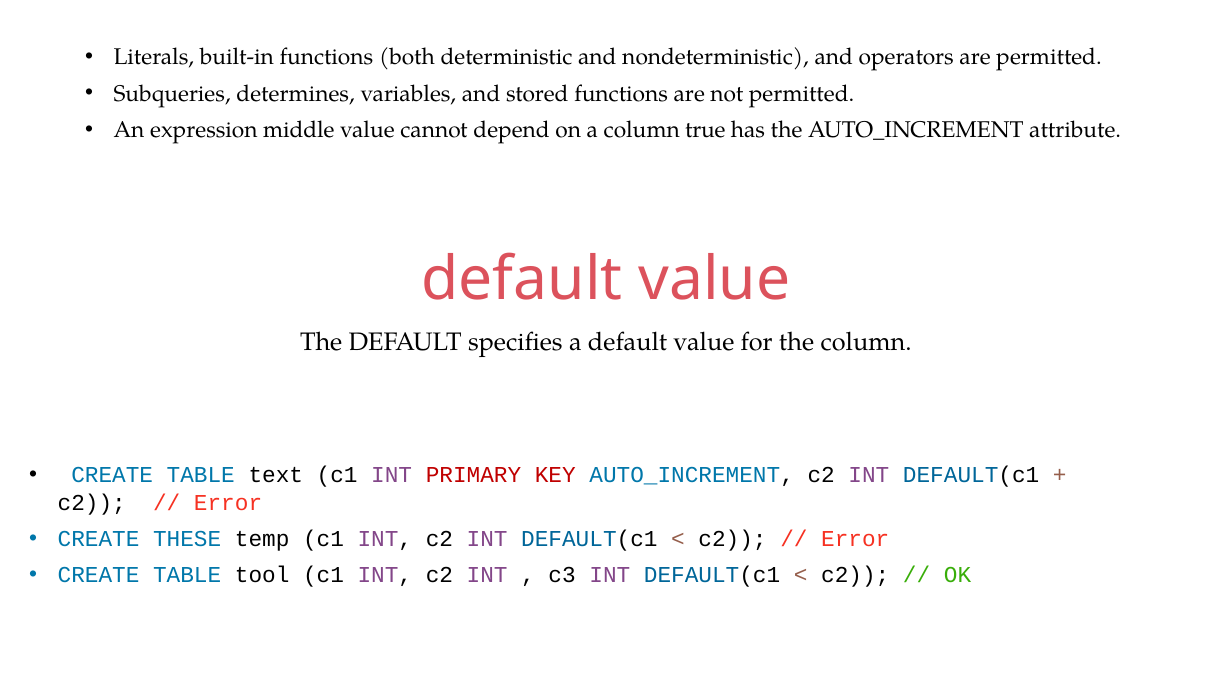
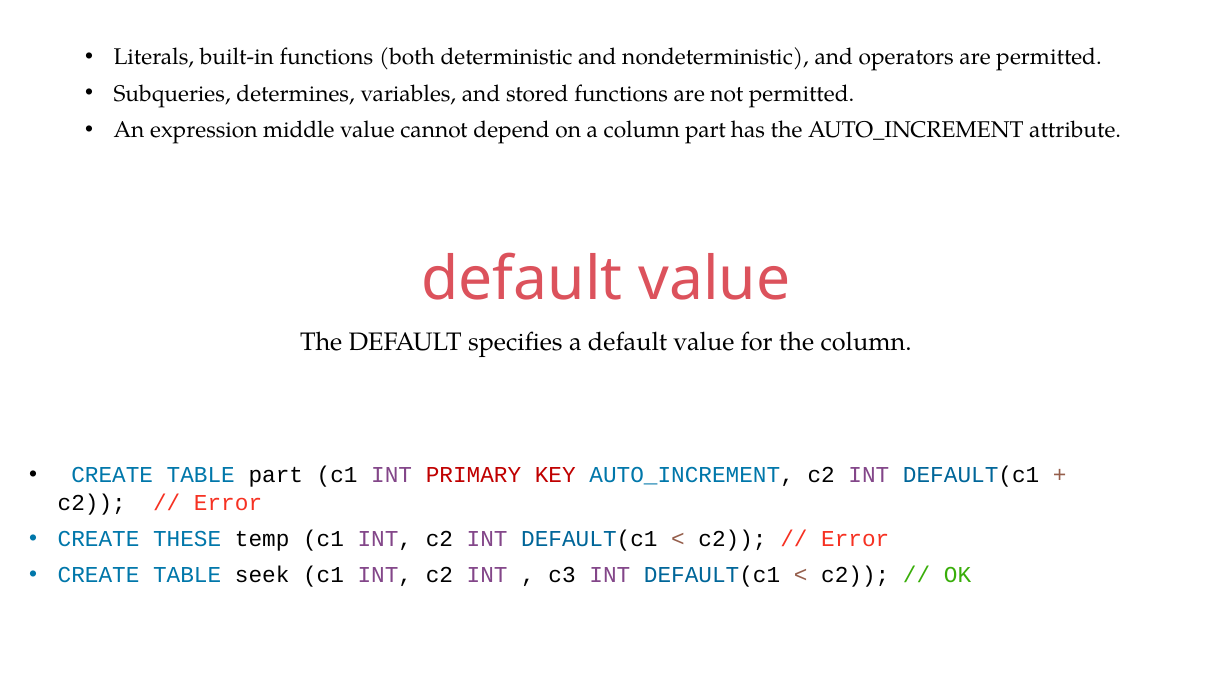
column true: true -> part
TABLE text: text -> part
tool: tool -> seek
